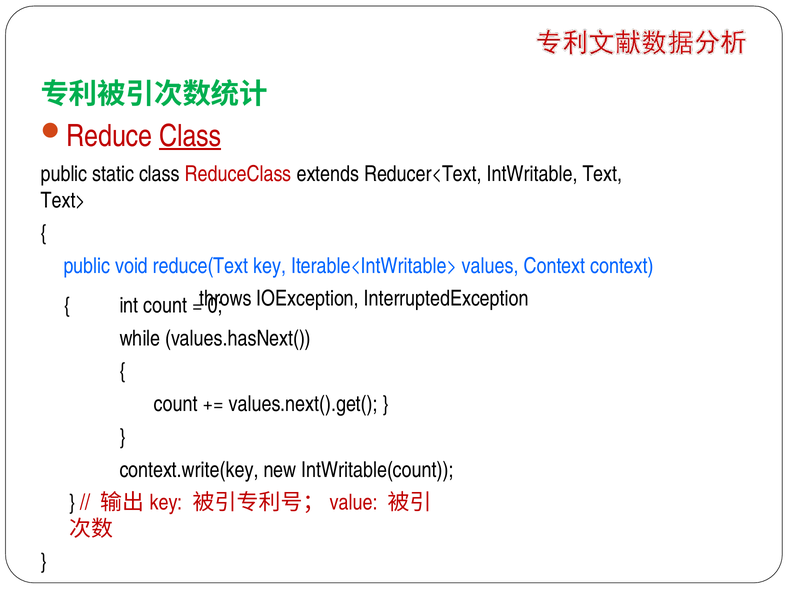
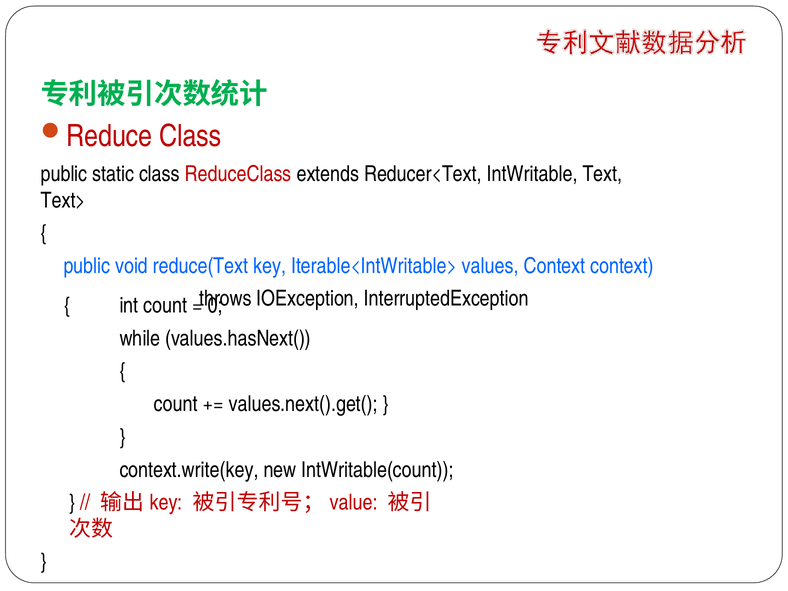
Class at (190, 136) underline: present -> none
